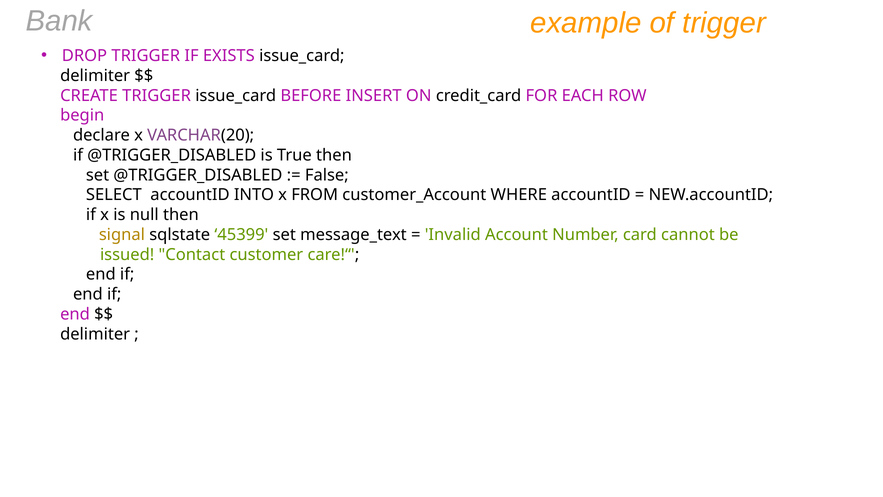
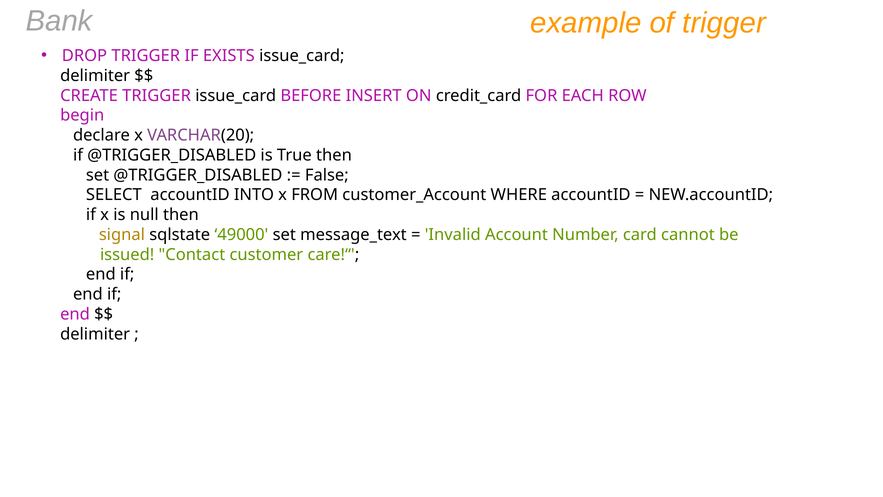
45399: 45399 -> 49000
